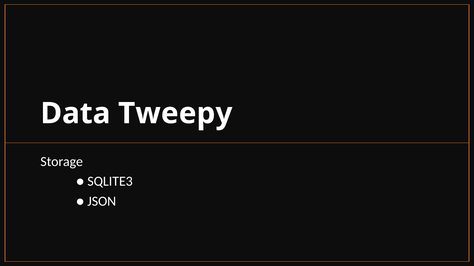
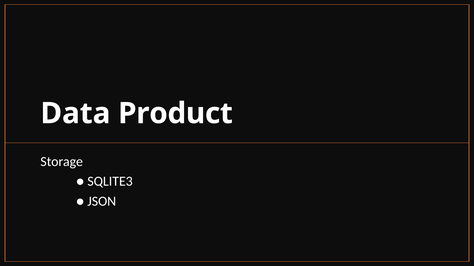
Tweepy: Tweepy -> Product
